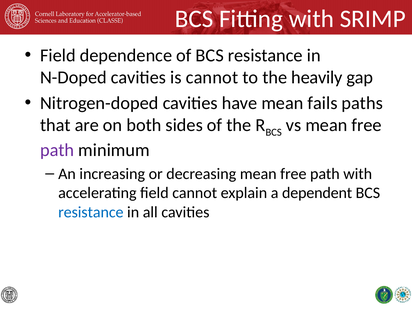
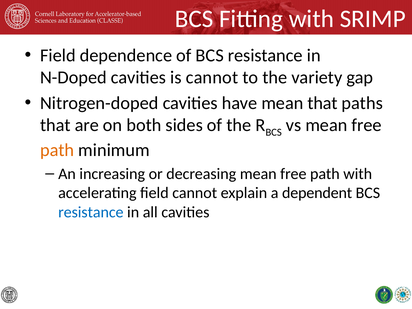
heavily: heavily -> variety
mean fails: fails -> that
path at (57, 150) colour: purple -> orange
